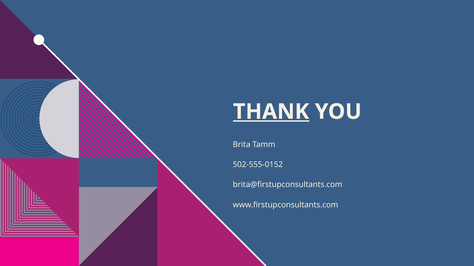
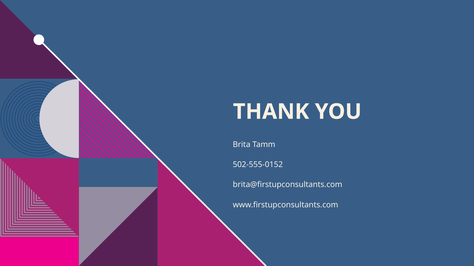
THANK underline: present -> none
